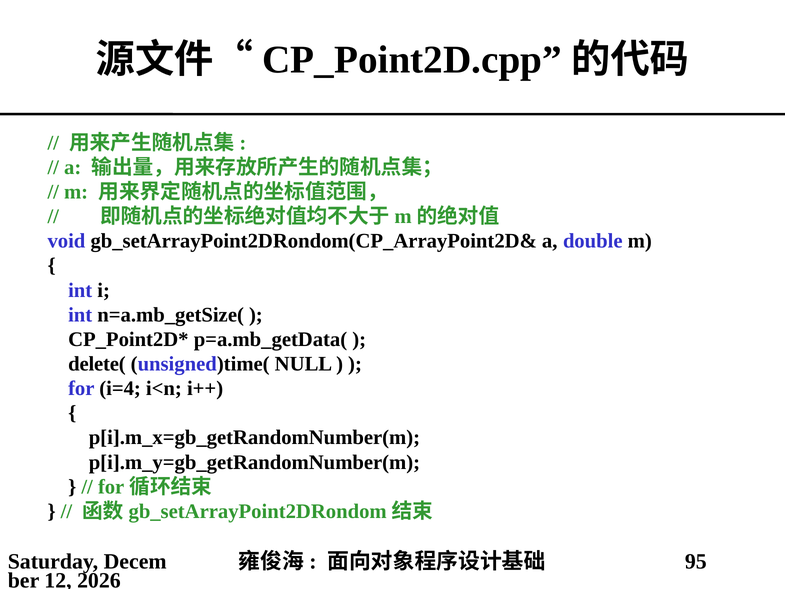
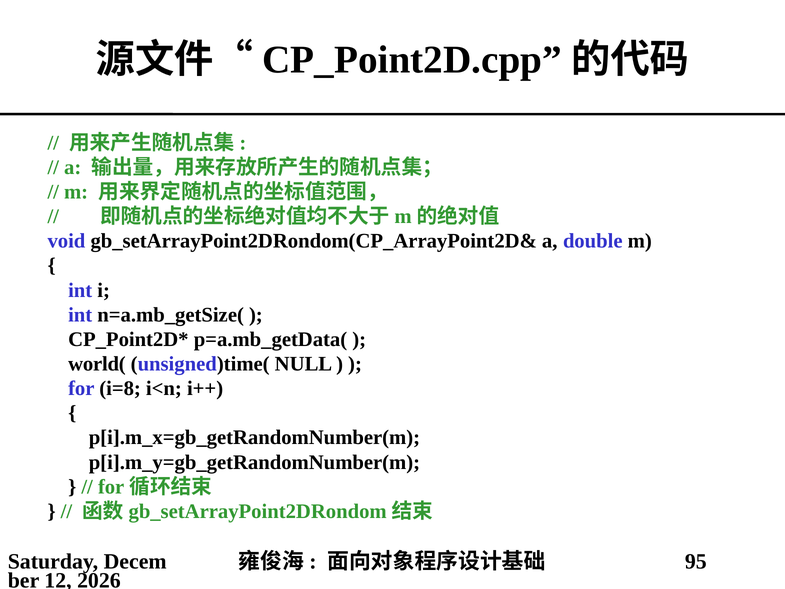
delete(: delete( -> world(
i=4: i=4 -> i=8
